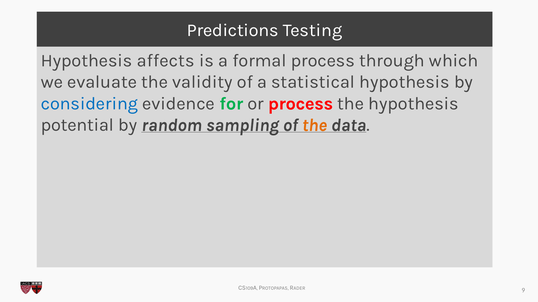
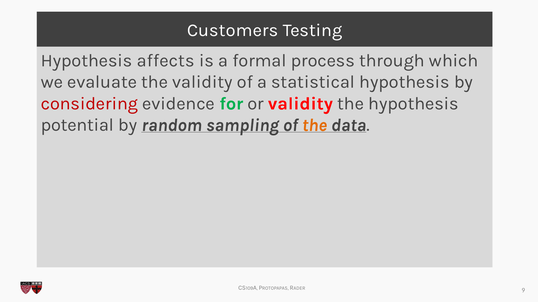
Predictions: Predictions -> Customers
considering colour: blue -> red
or process: process -> validity
